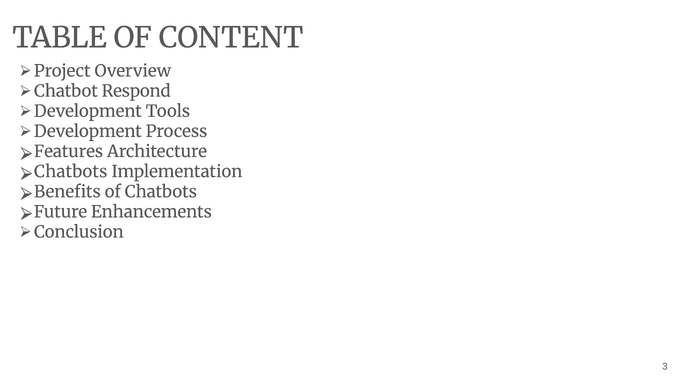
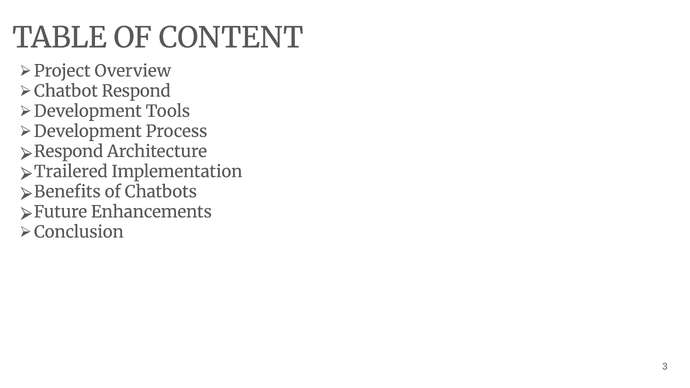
Features at (69, 152): Features -> Respond
Chatbots at (71, 172): Chatbots -> Trailered
